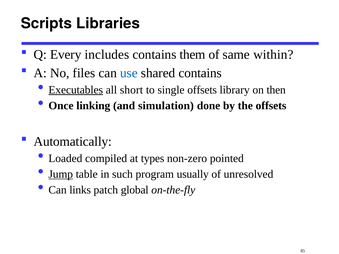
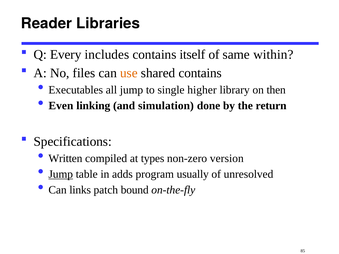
Scripts: Scripts -> Reader
them: them -> itself
use colour: blue -> orange
Executables underline: present -> none
all short: short -> jump
single offsets: offsets -> higher
Once: Once -> Even
the offsets: offsets -> return
Automatically: Automatically -> Specifications
Loaded: Loaded -> Written
pointed: pointed -> version
such: such -> adds
global: global -> bound
